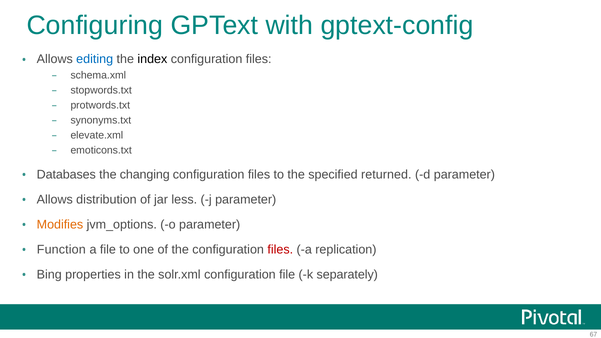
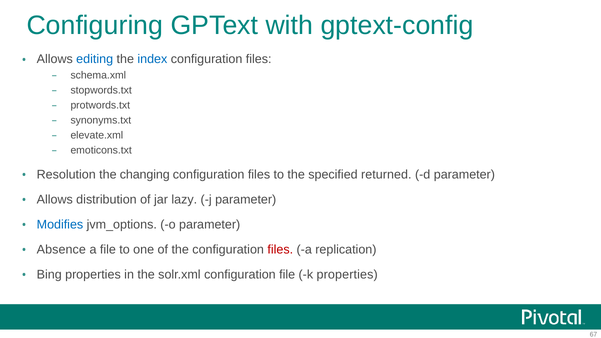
index colour: black -> blue
Databases: Databases -> Resolution
less: less -> lazy
Modifies colour: orange -> blue
Function: Function -> Absence
k separately: separately -> properties
